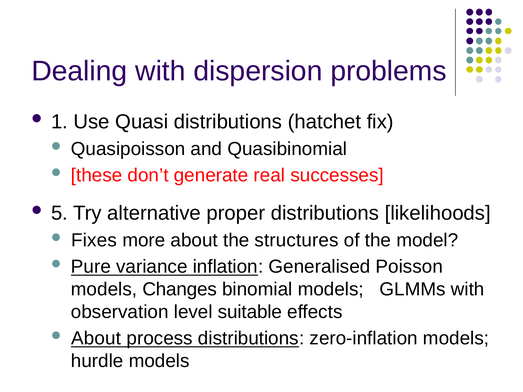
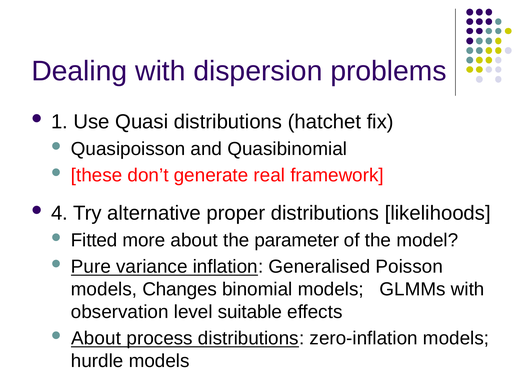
successes: successes -> framework
5: 5 -> 4
Fixes: Fixes -> Fitted
structures: structures -> parameter
